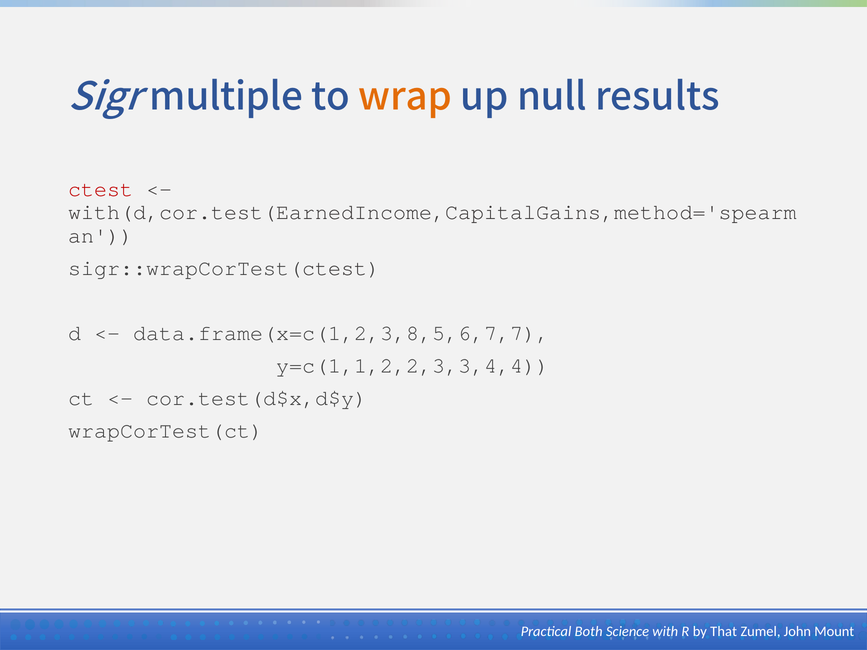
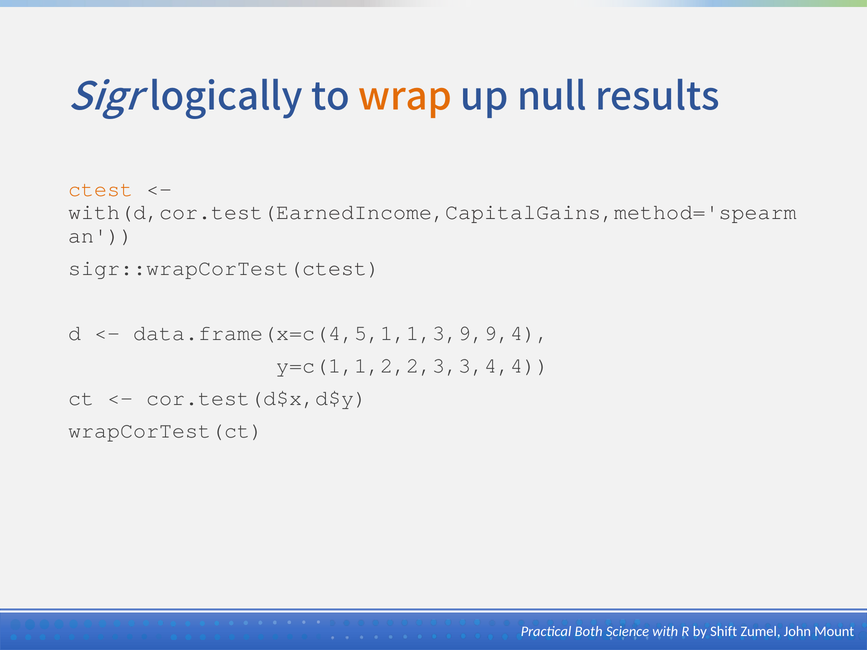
multiple: multiple -> logically
ctest colour: red -> orange
data.frame(x=c(1,2,3,8,5,6,7,7: data.frame(x=c(1,2,3,8,5,6,7,7 -> data.frame(x=c(4,5,1,1,3,9,9,4
That: That -> Shift
